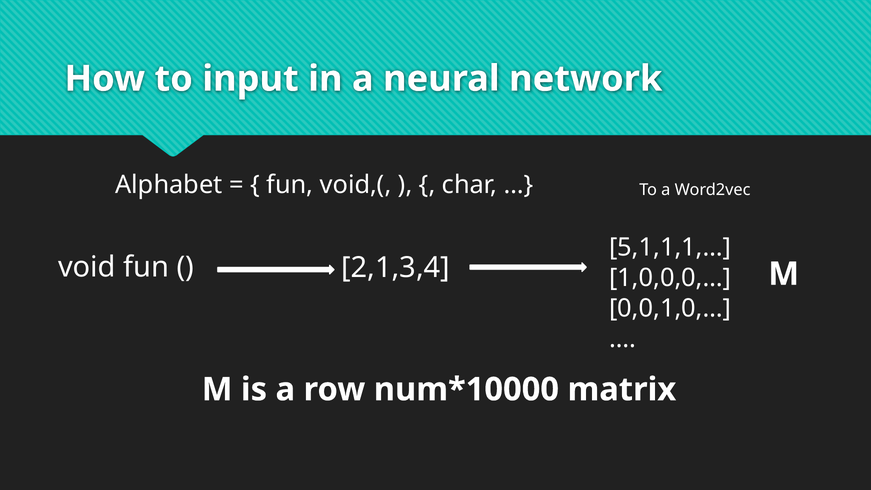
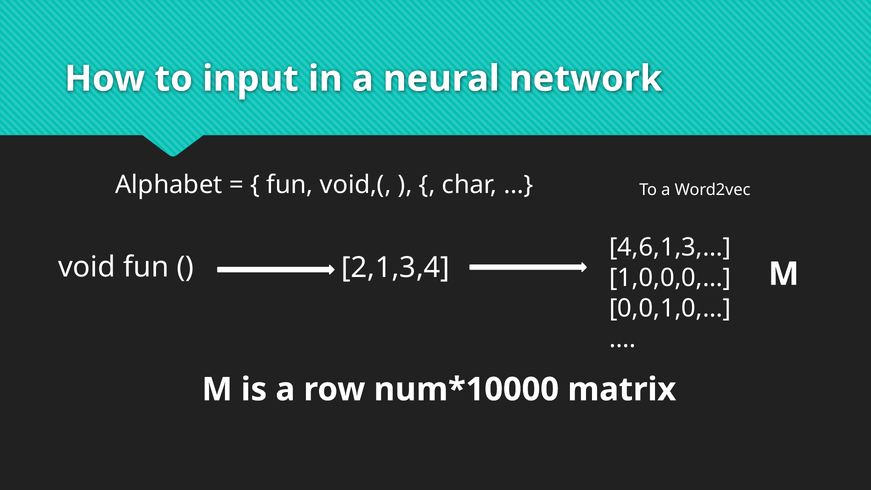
5,1,1,1,…: 5,1,1,1,… -> 4,6,1,3,…
